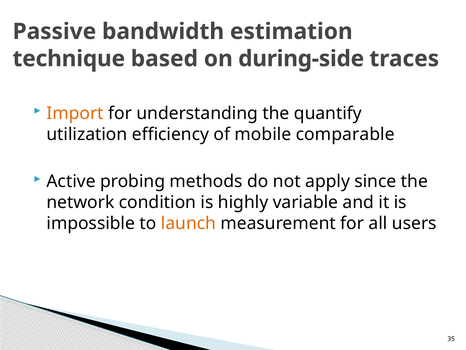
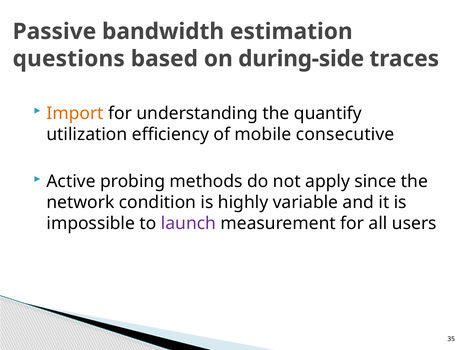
technique: technique -> questions
comparable: comparable -> consecutive
launch colour: orange -> purple
